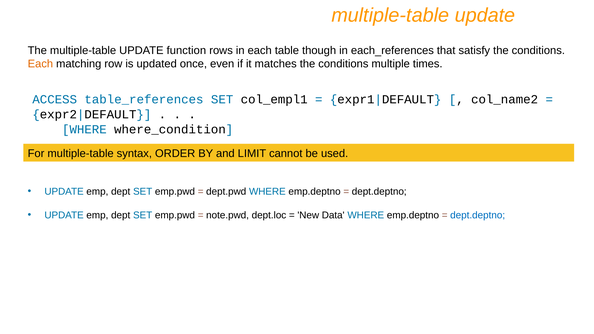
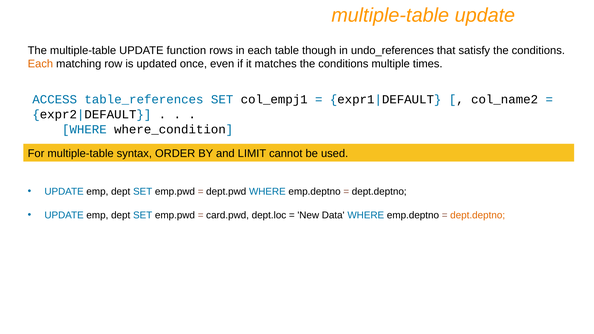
each_references: each_references -> undo_references
col_empl1: col_empl1 -> col_empj1
note.pwd: note.pwd -> card.pwd
dept.deptno at (478, 215) colour: blue -> orange
